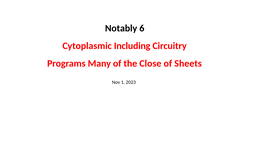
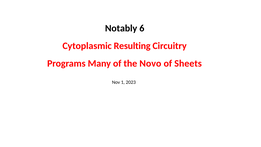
Including: Including -> Resulting
Close: Close -> Novo
